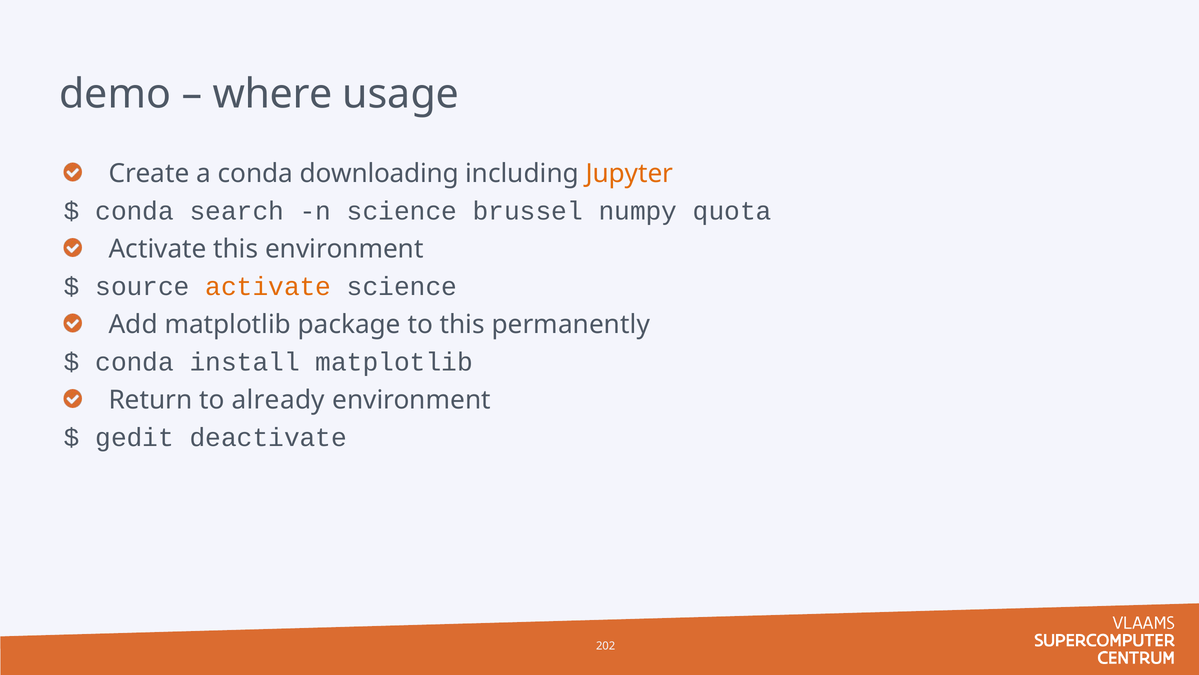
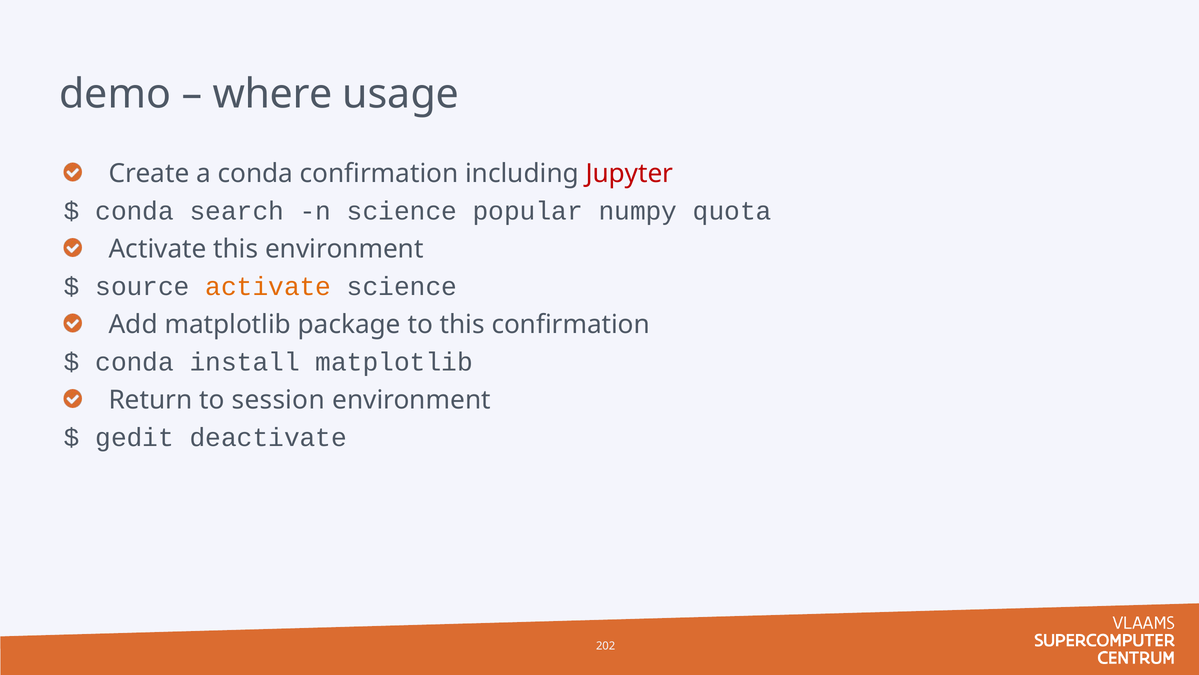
conda downloading: downloading -> confirmation
Jupyter colour: orange -> red
brussel: brussel -> popular
this permanently: permanently -> confirmation
already: already -> session
